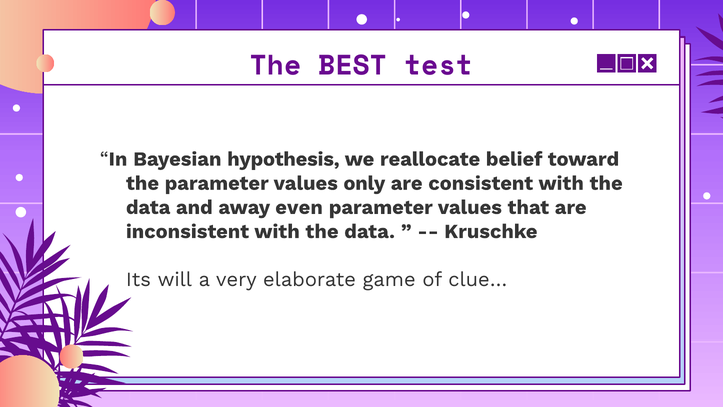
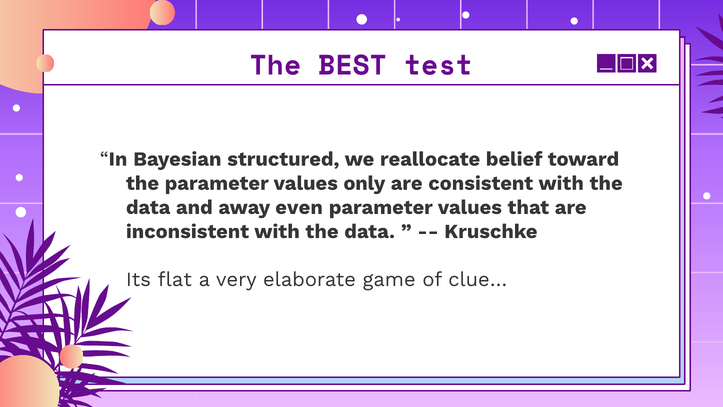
hypothesis: hypothesis -> structured
will: will -> flat
